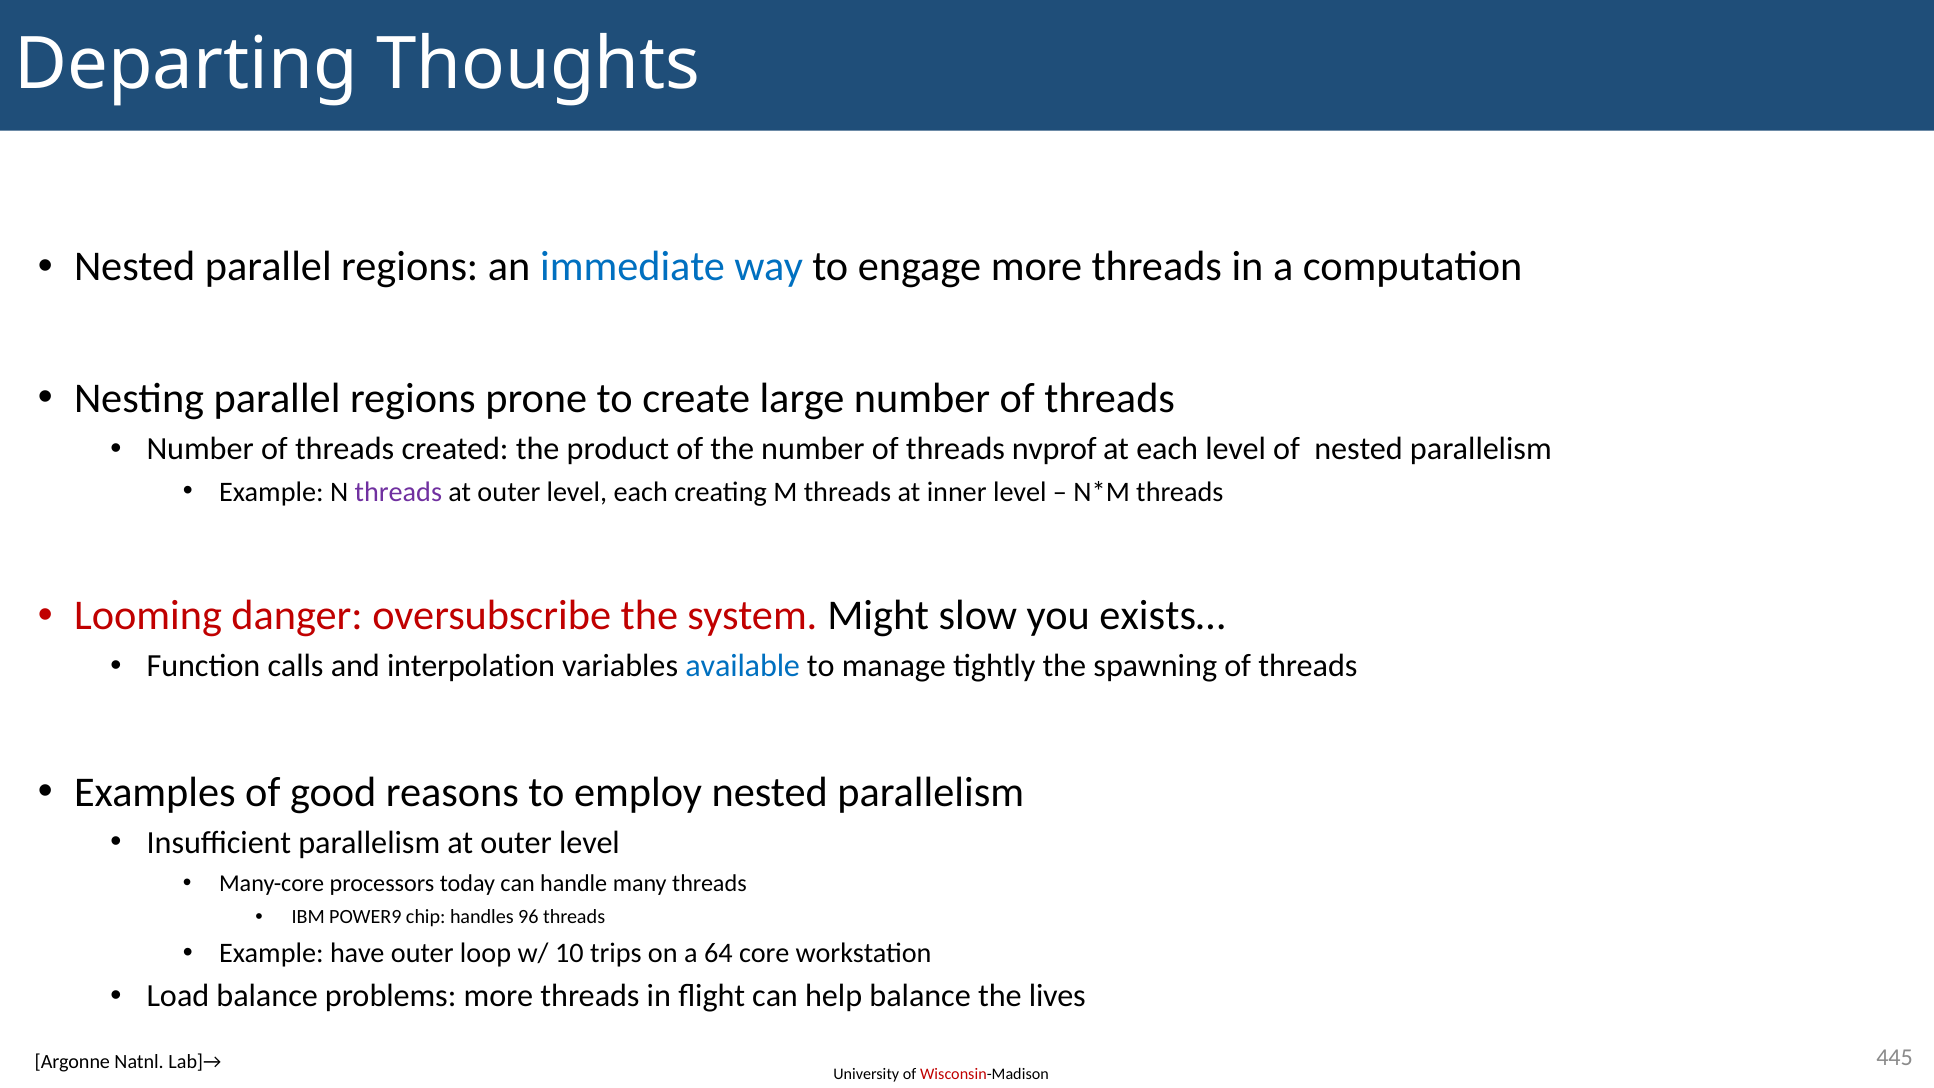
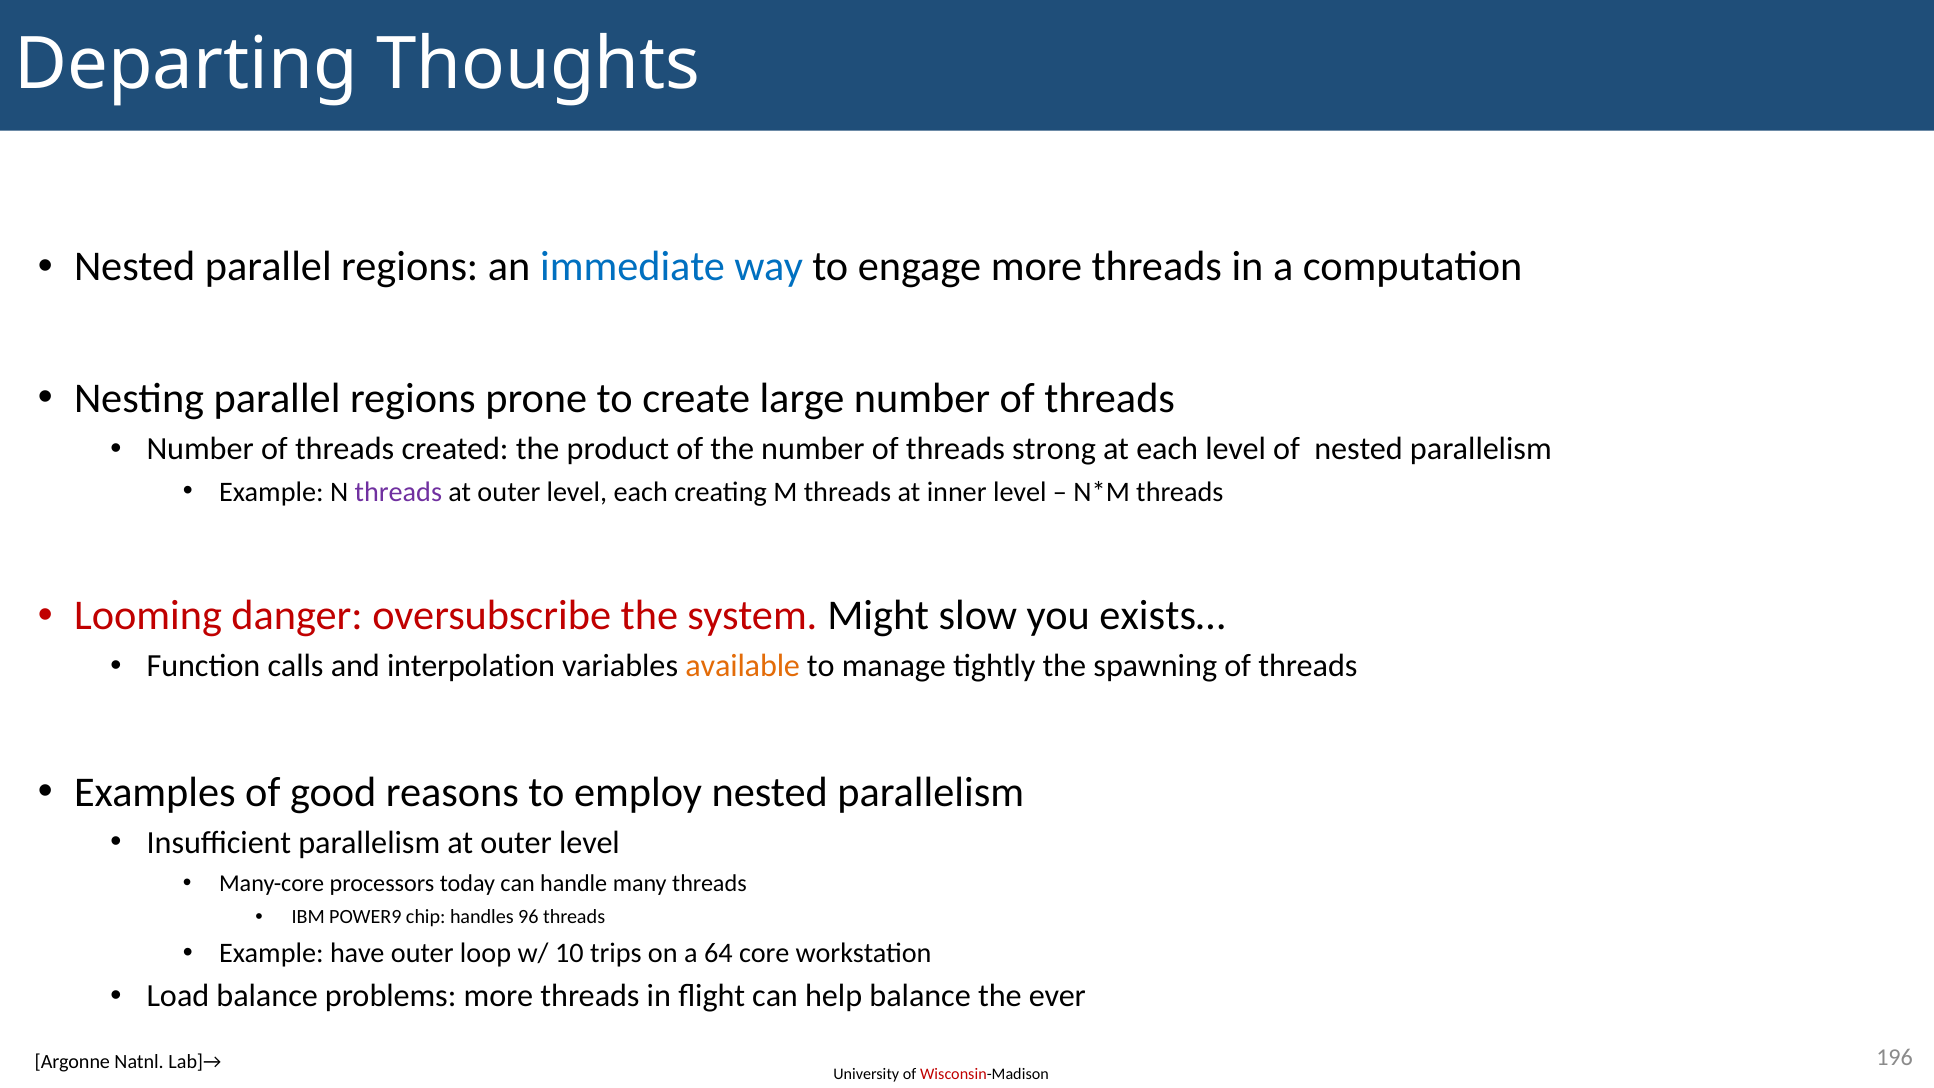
nvprof: nvprof -> strong
available colour: blue -> orange
lives: lives -> ever
445: 445 -> 196
